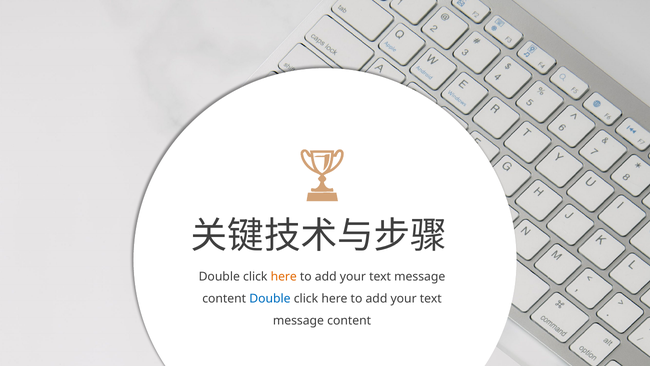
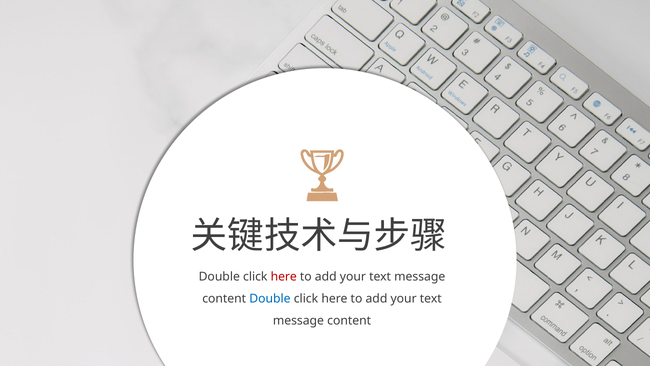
here at (284, 276) colour: orange -> red
